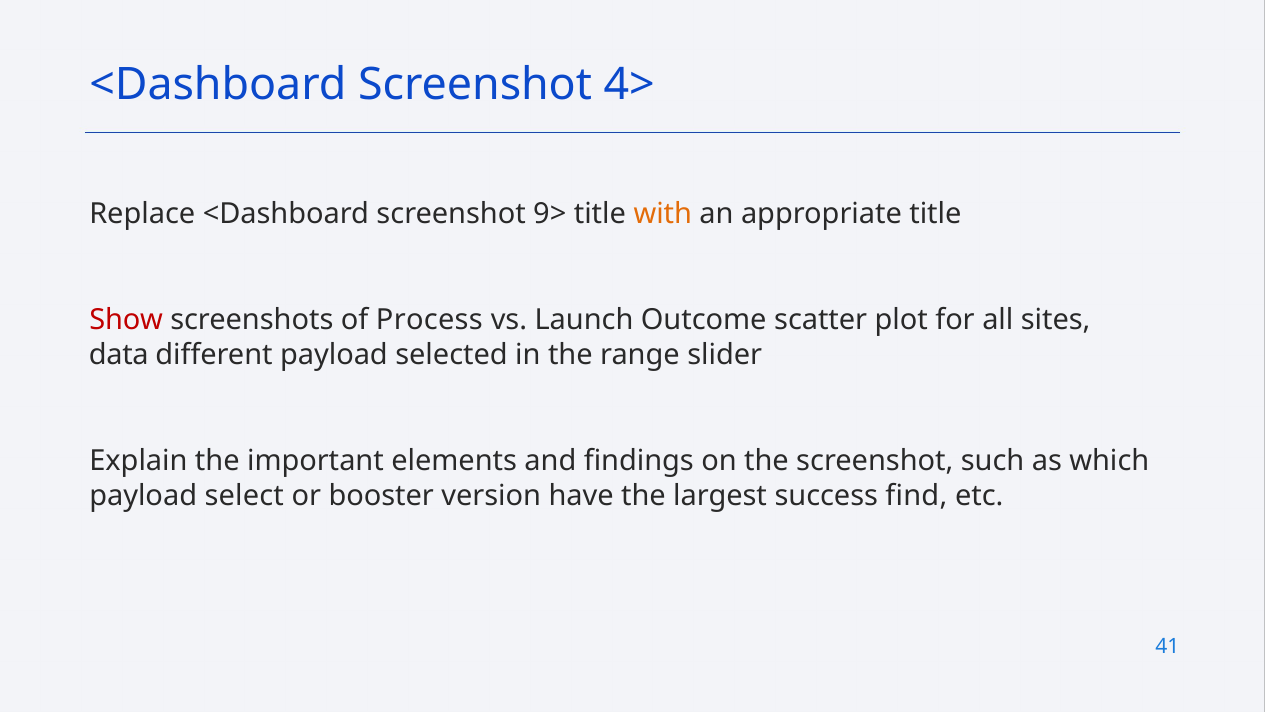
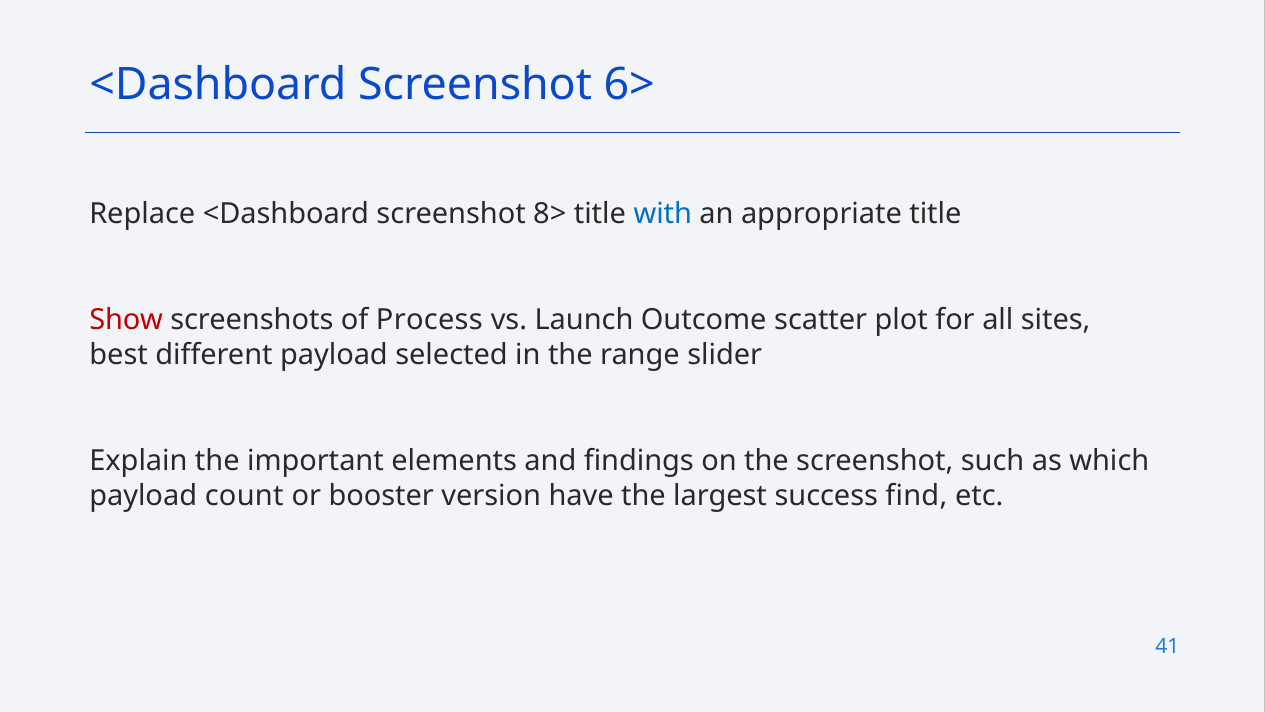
4>: 4> -> 6>
9>: 9> -> 8>
with colour: orange -> blue
data: data -> best
select: select -> count
